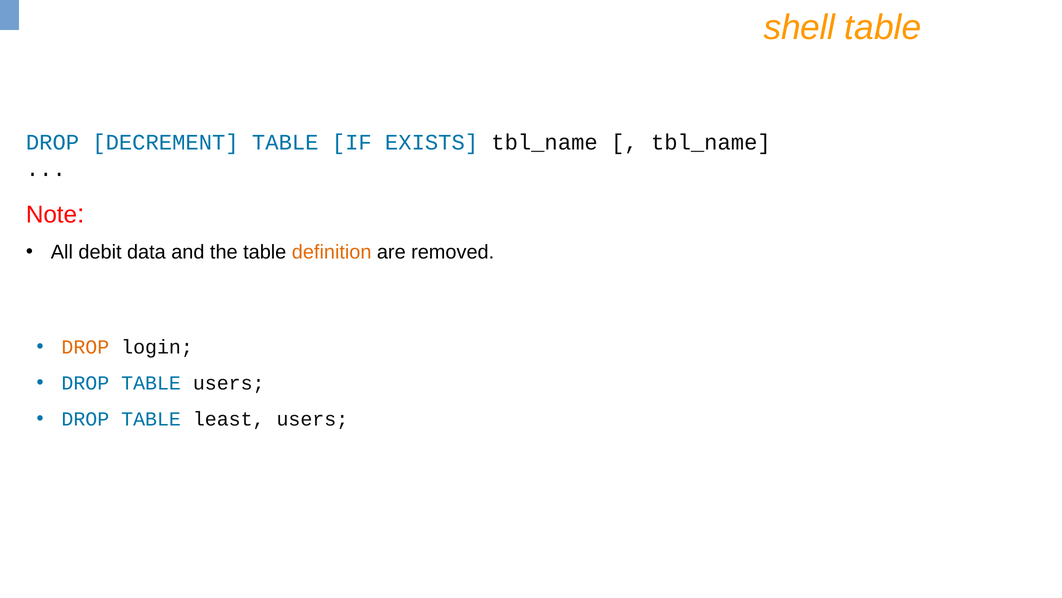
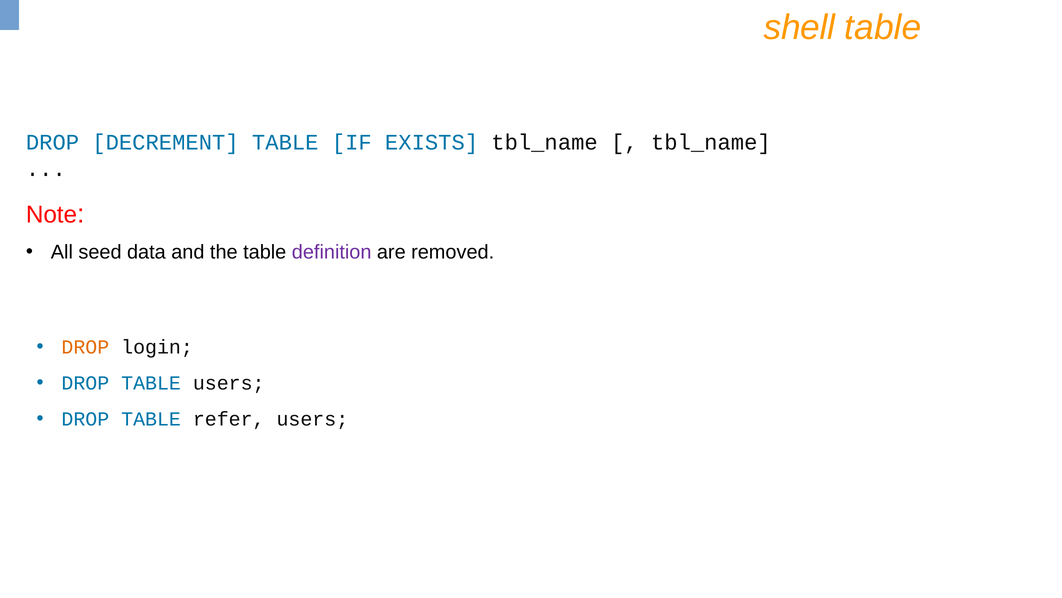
debit: debit -> seed
definition colour: orange -> purple
least: least -> refer
